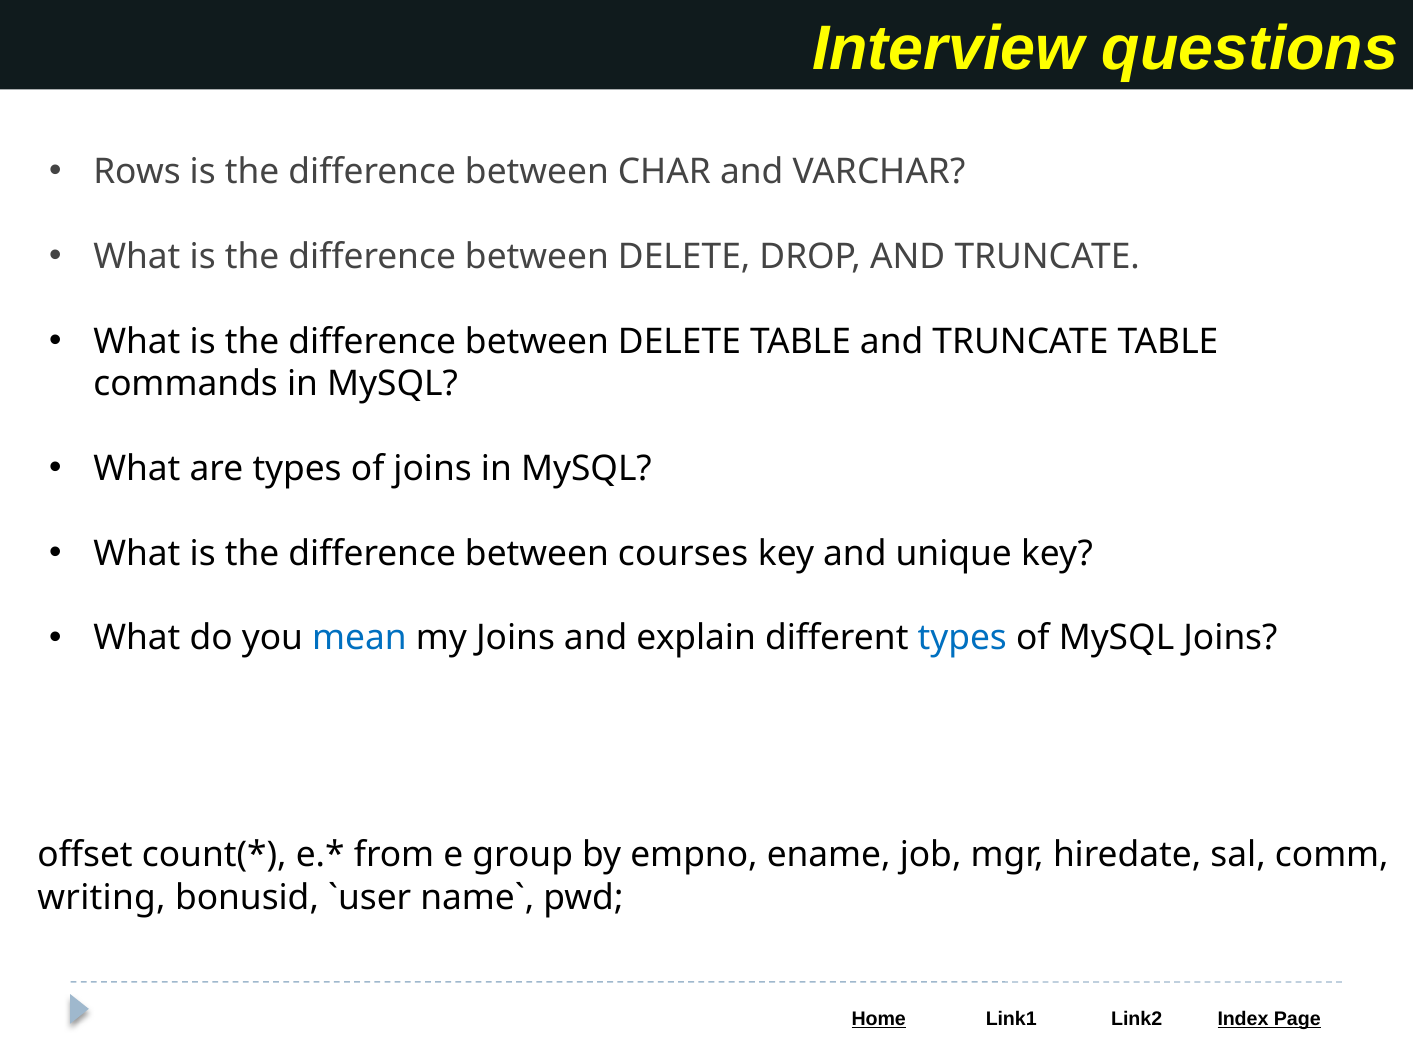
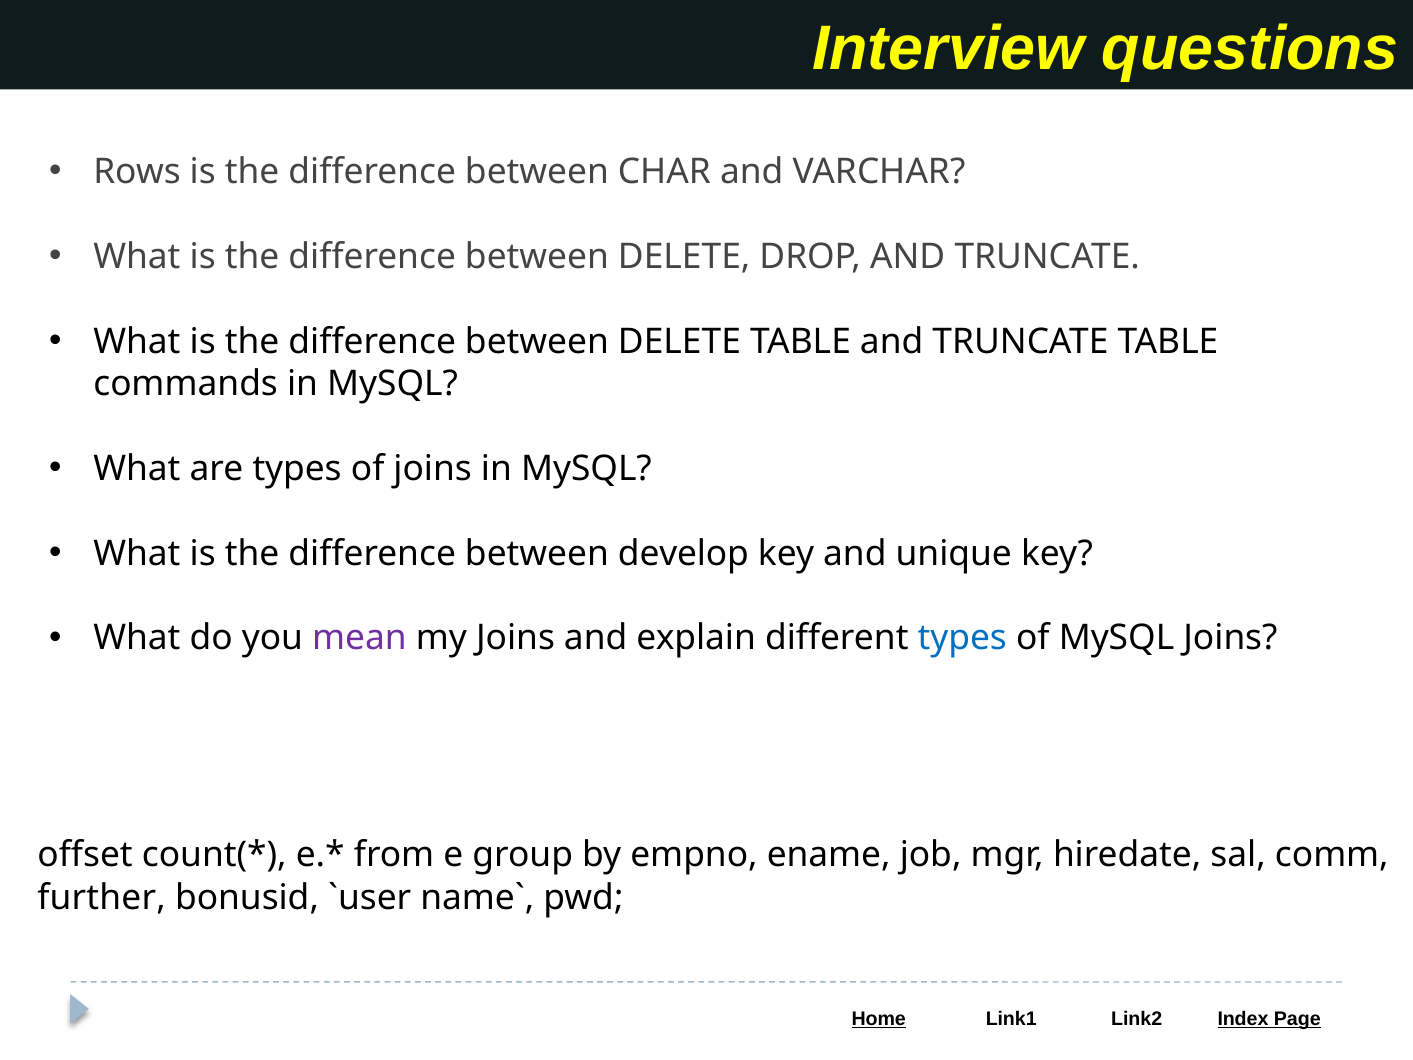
courses: courses -> develop
mean colour: blue -> purple
writing: writing -> further
